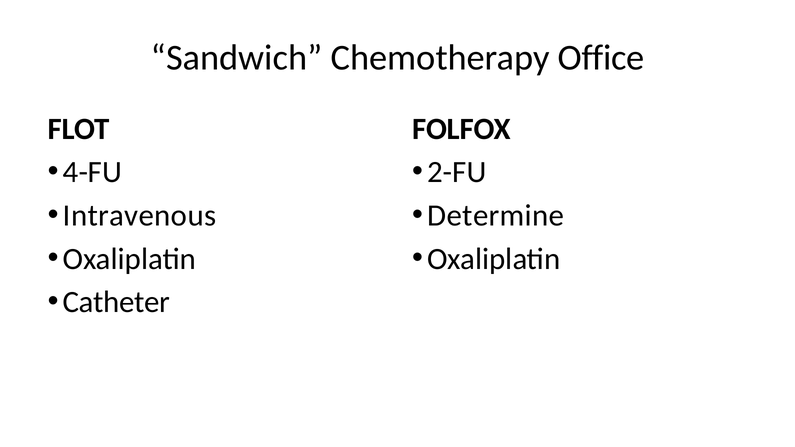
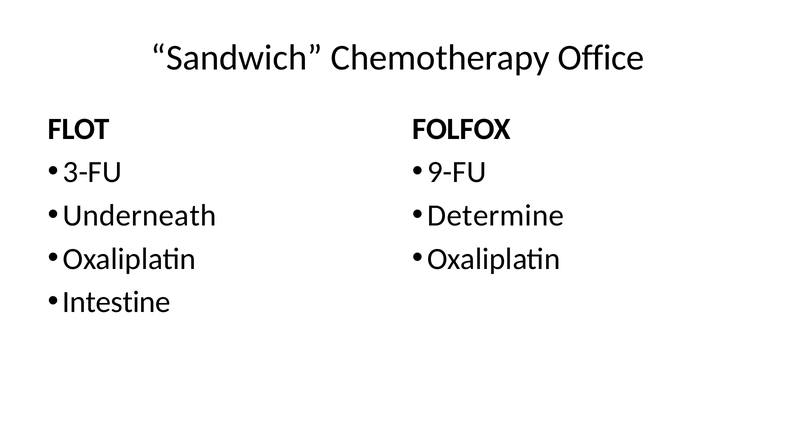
4-FU: 4-FU -> 3-FU
2-FU: 2-FU -> 9-FU
Intravenous: Intravenous -> Underneath
Catheter: Catheter -> Intestine
